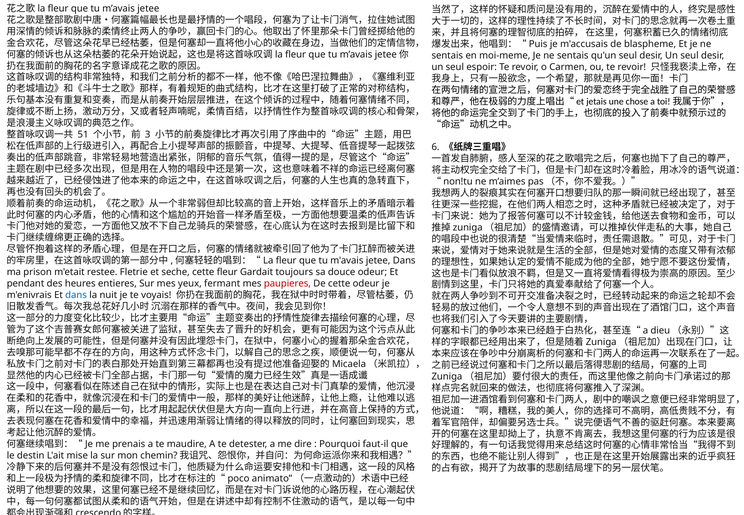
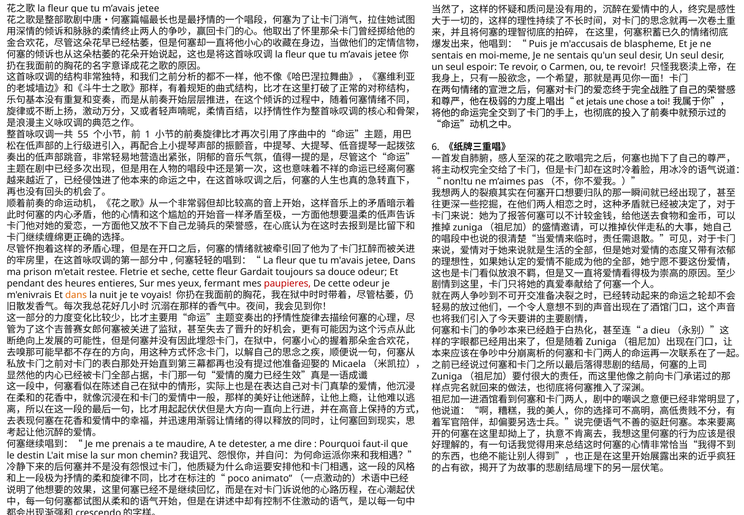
51: 51 -> 55
3: 3 -> 1
dans at (76, 295) colour: blue -> orange
